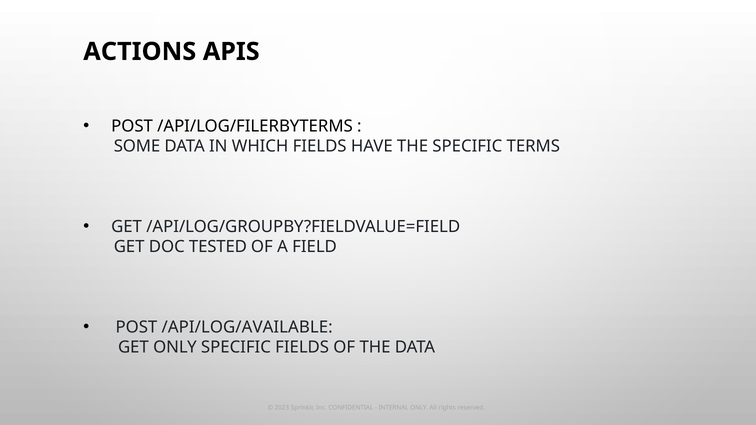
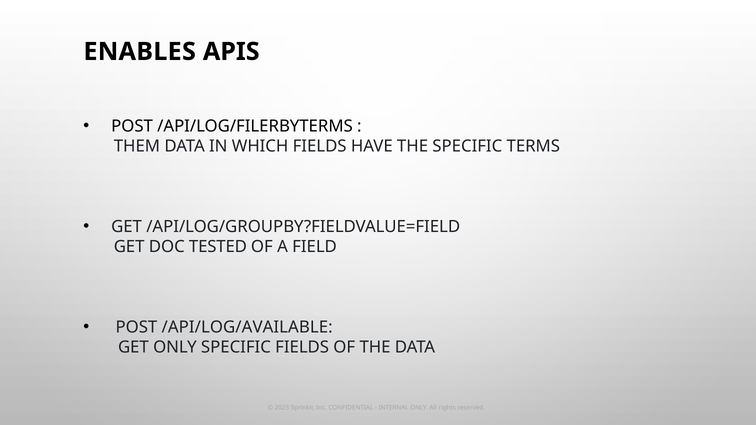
ACTIONS: ACTIONS -> ENABLES
SOME: SOME -> THEM
